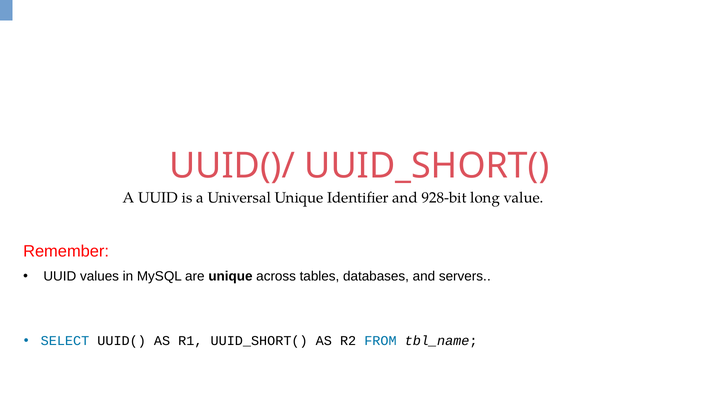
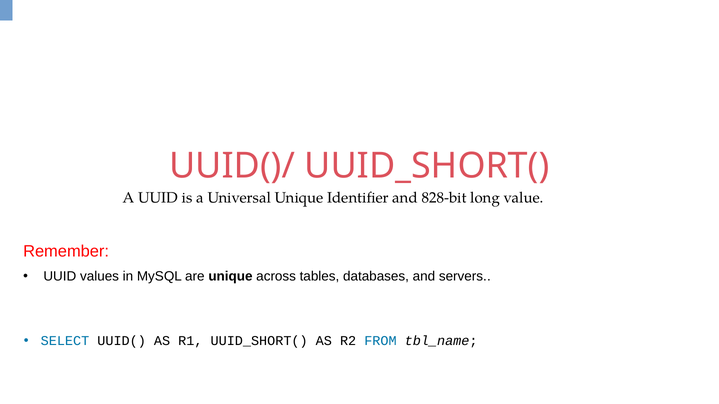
928-bit: 928-bit -> 828-bit
